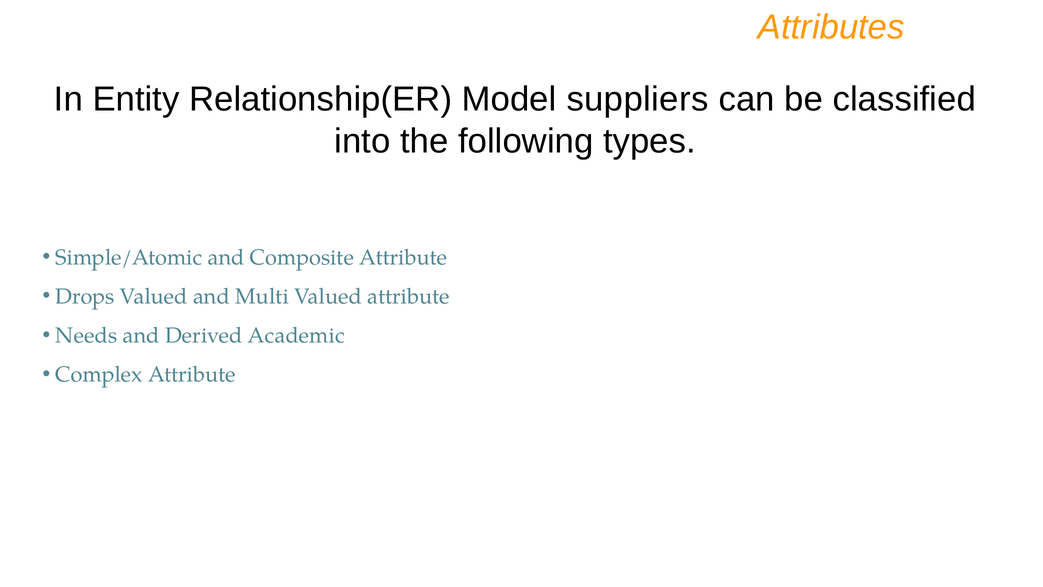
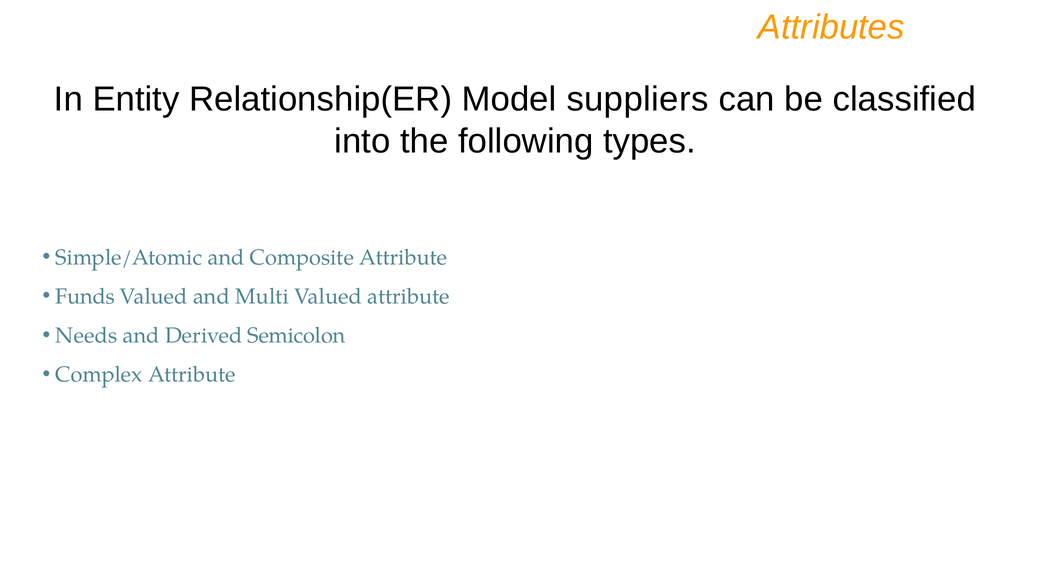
Drops: Drops -> Funds
Academic: Academic -> Semicolon
